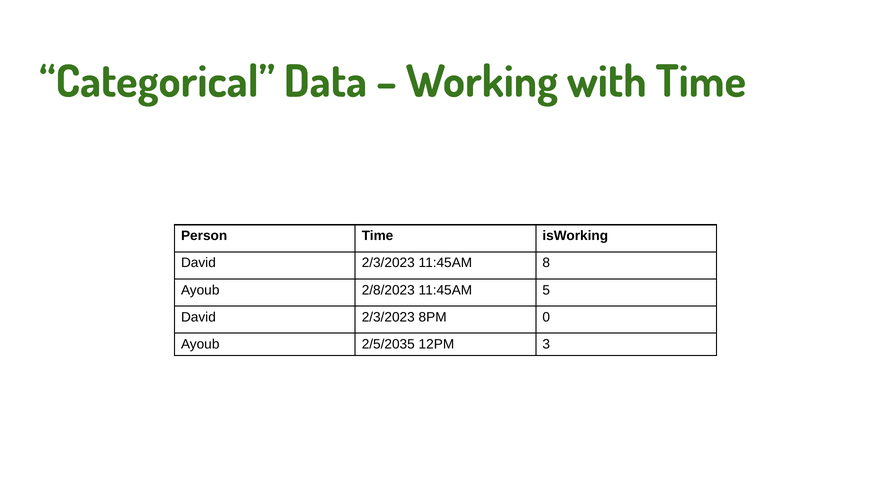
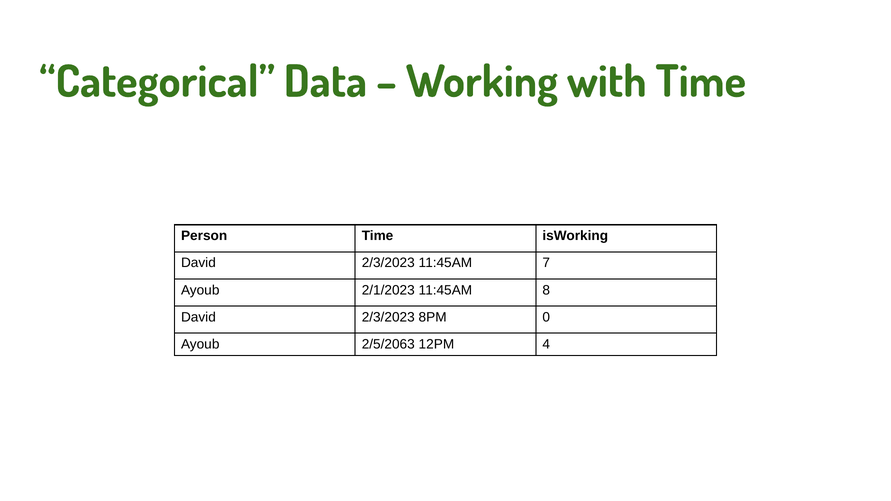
8: 8 -> 7
2/8/2023: 2/8/2023 -> 2/1/2023
5: 5 -> 8
2/5/2035: 2/5/2035 -> 2/5/2063
3: 3 -> 4
